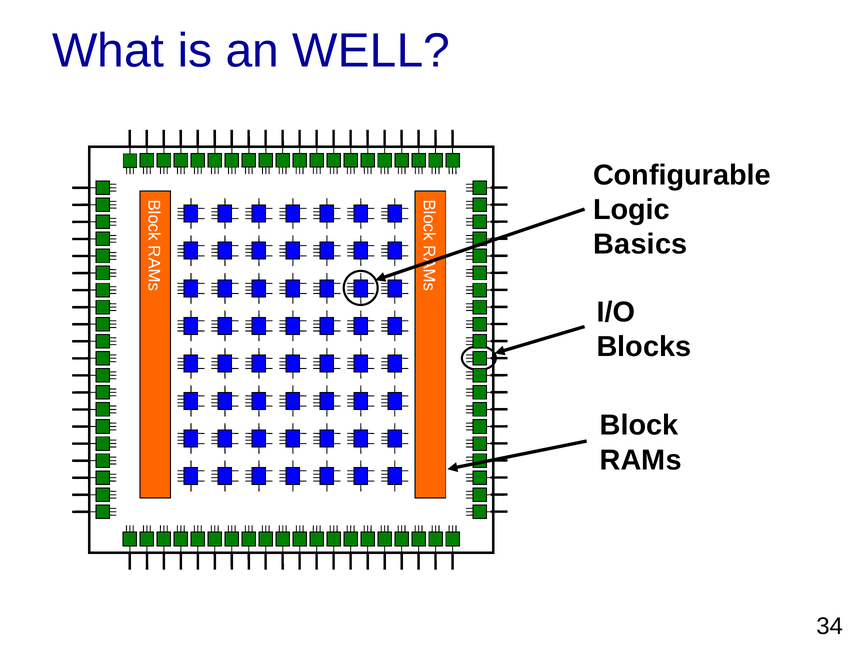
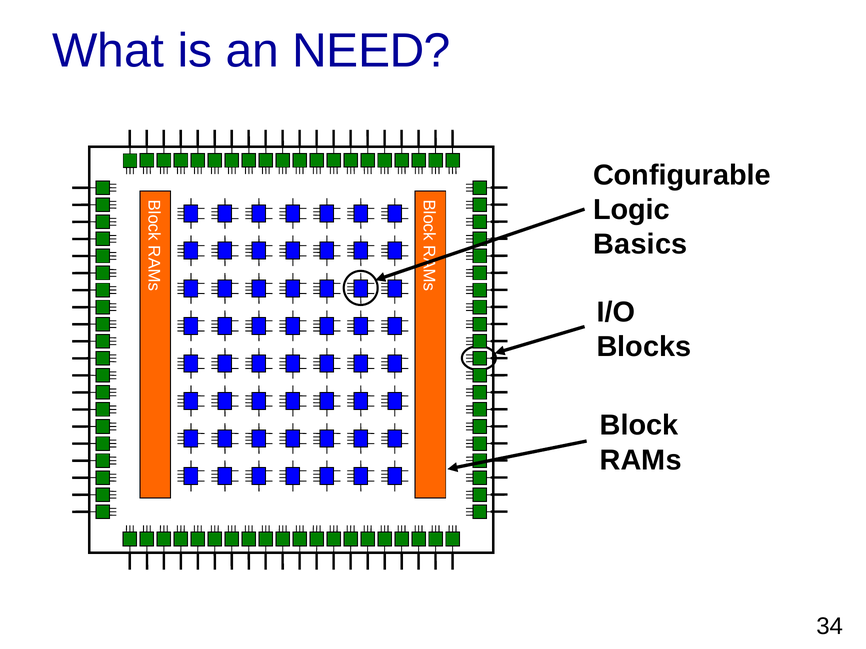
WELL: WELL -> NEED
